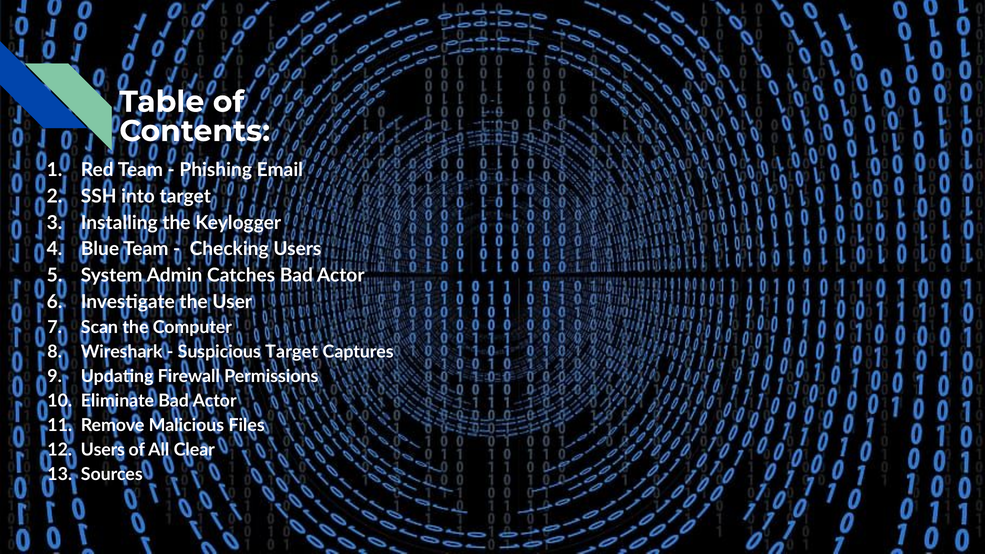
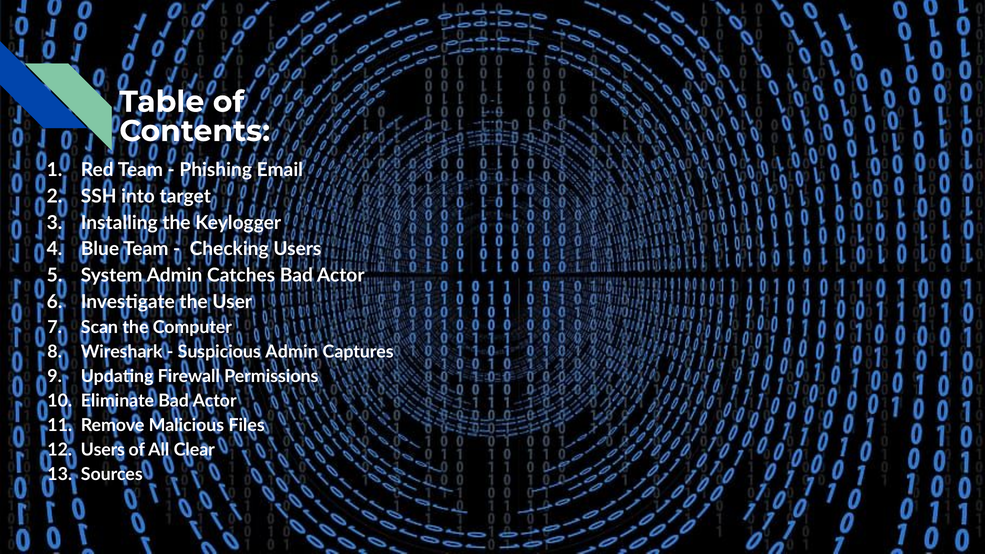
Suspicious Target: Target -> Admin
